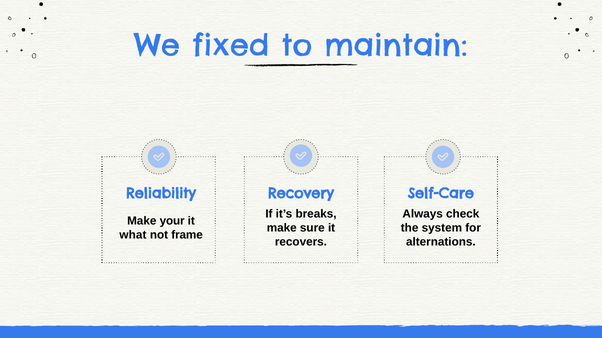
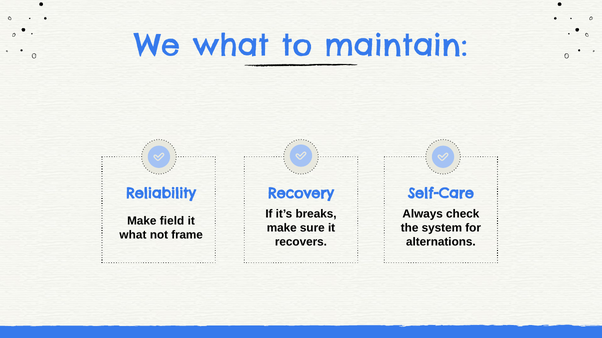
We fixed: fixed -> what
your: your -> field
